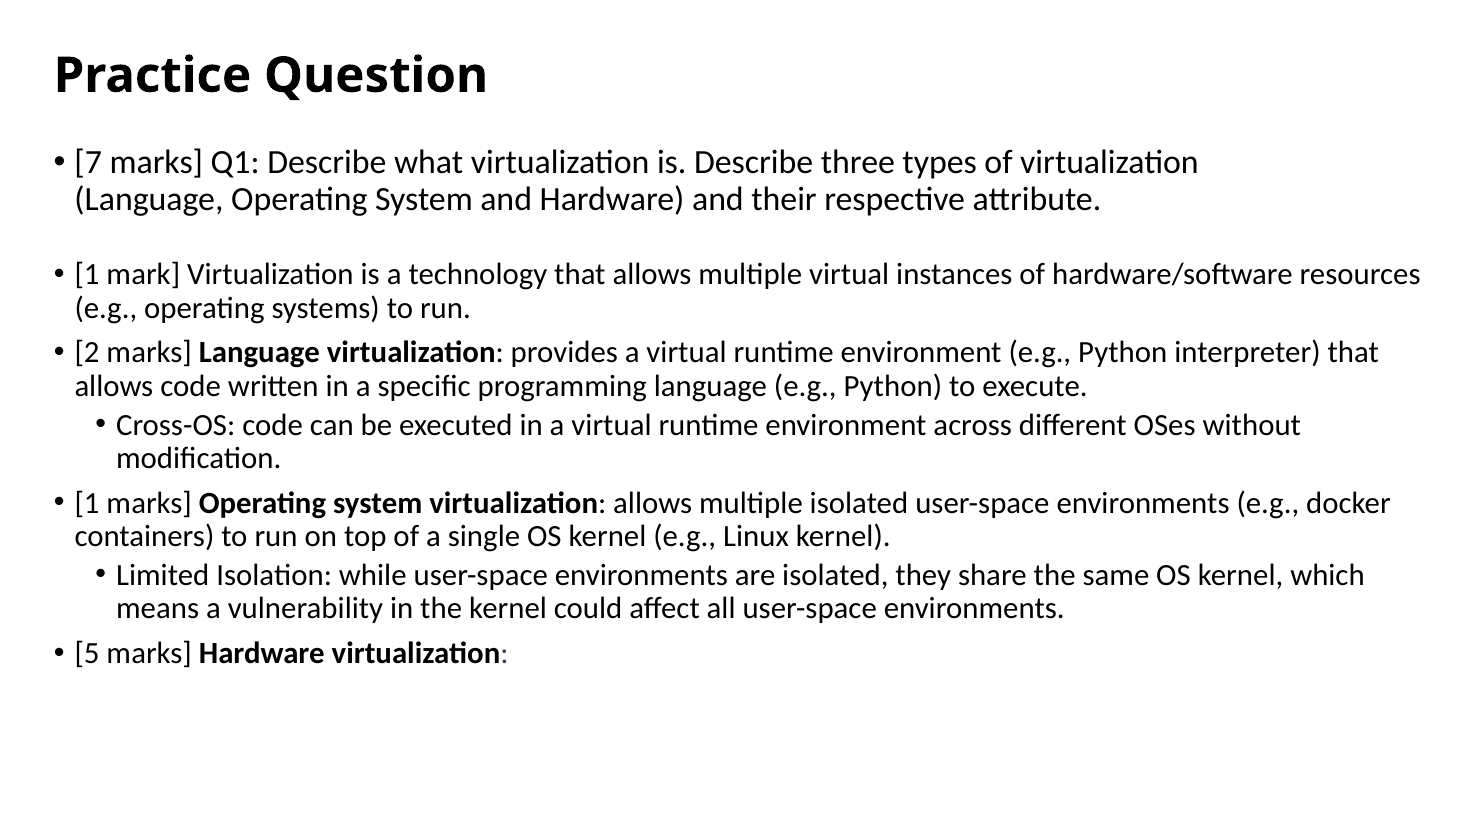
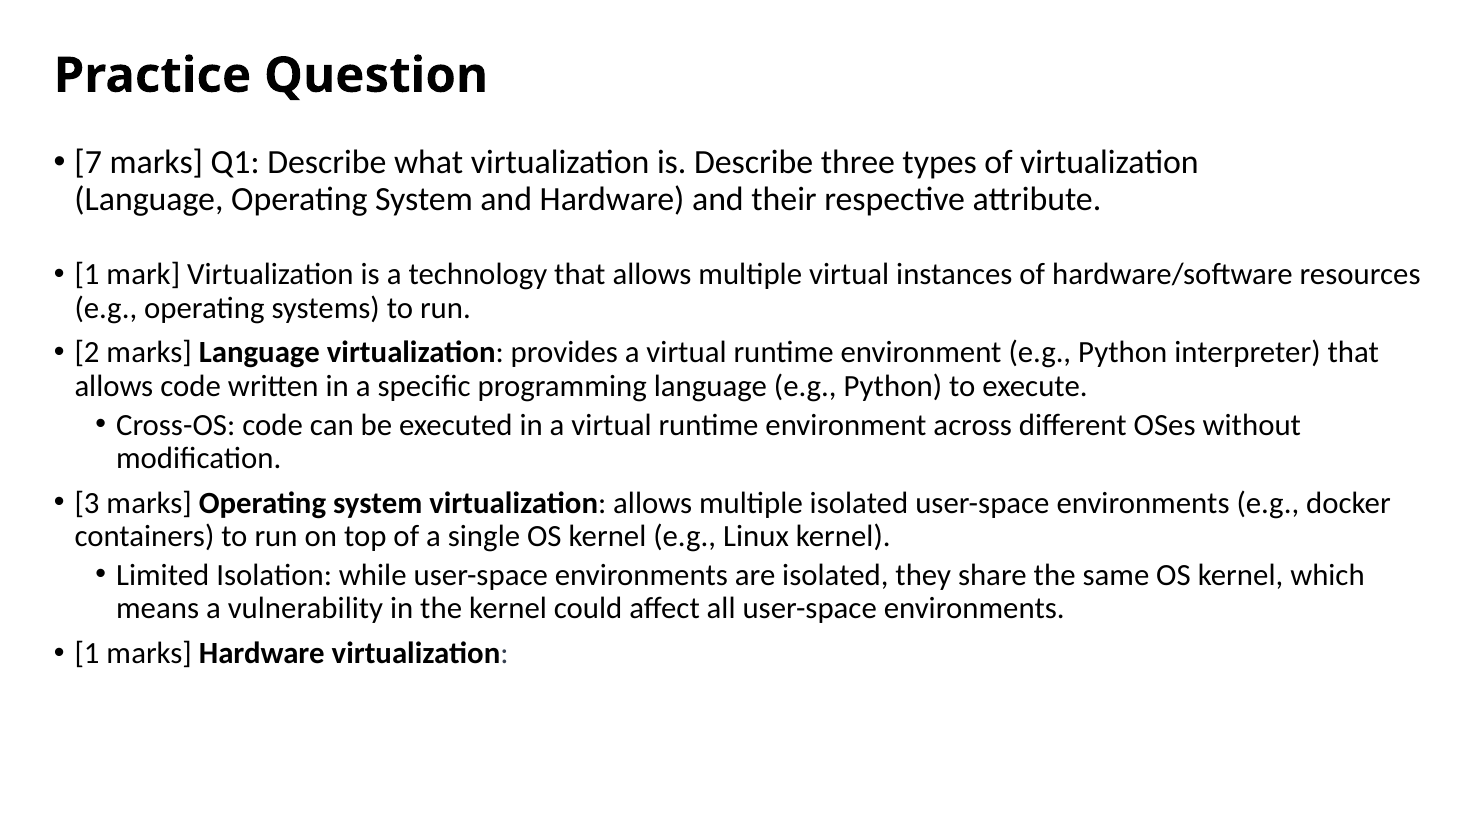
1 at (87, 503): 1 -> 3
5 at (87, 653): 5 -> 1
